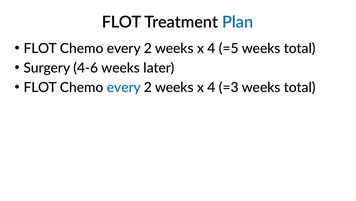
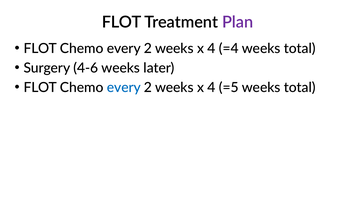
Plan colour: blue -> purple
=5: =5 -> =4
=3: =3 -> =5
